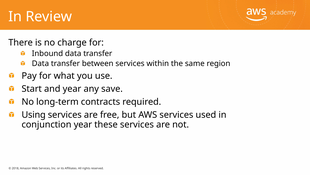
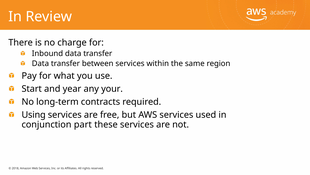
save: save -> your
conjunction year: year -> part
